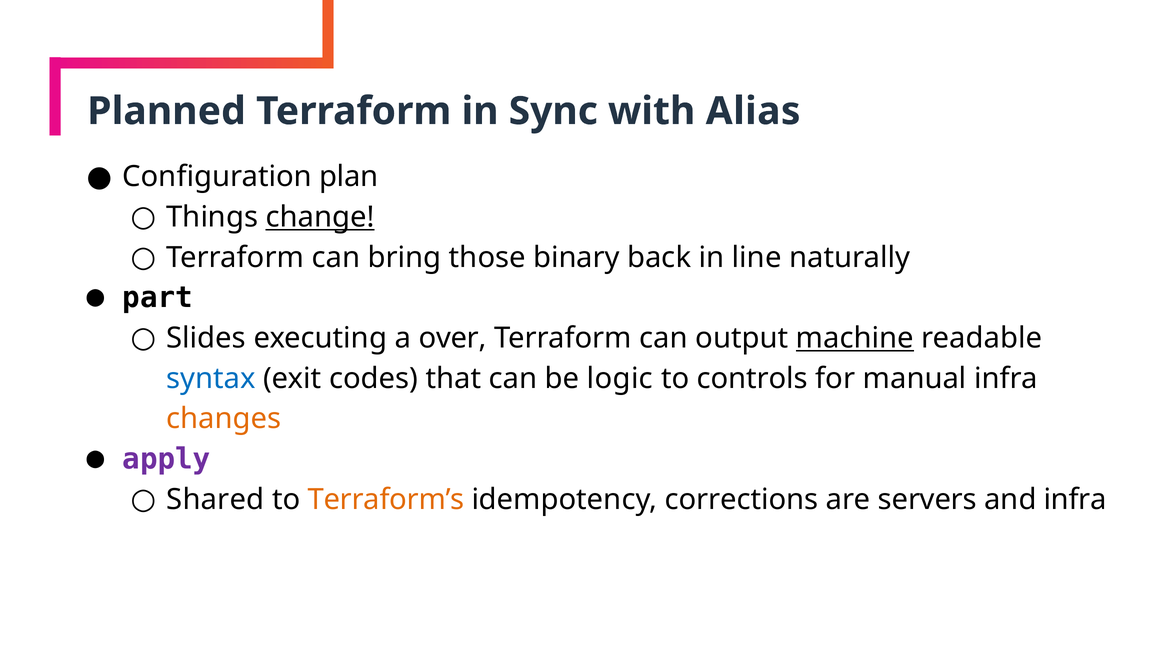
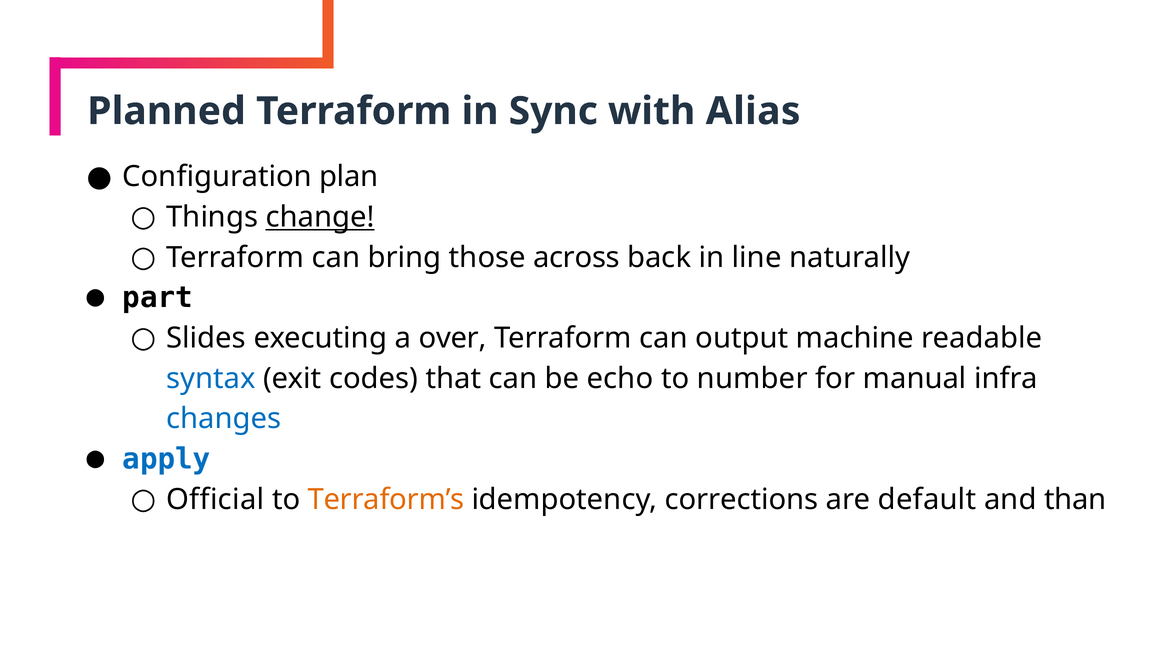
binary: binary -> across
machine underline: present -> none
logic: logic -> echo
controls: controls -> number
changes colour: orange -> blue
apply colour: purple -> blue
Shared: Shared -> Official
servers: servers -> default
and infra: infra -> than
